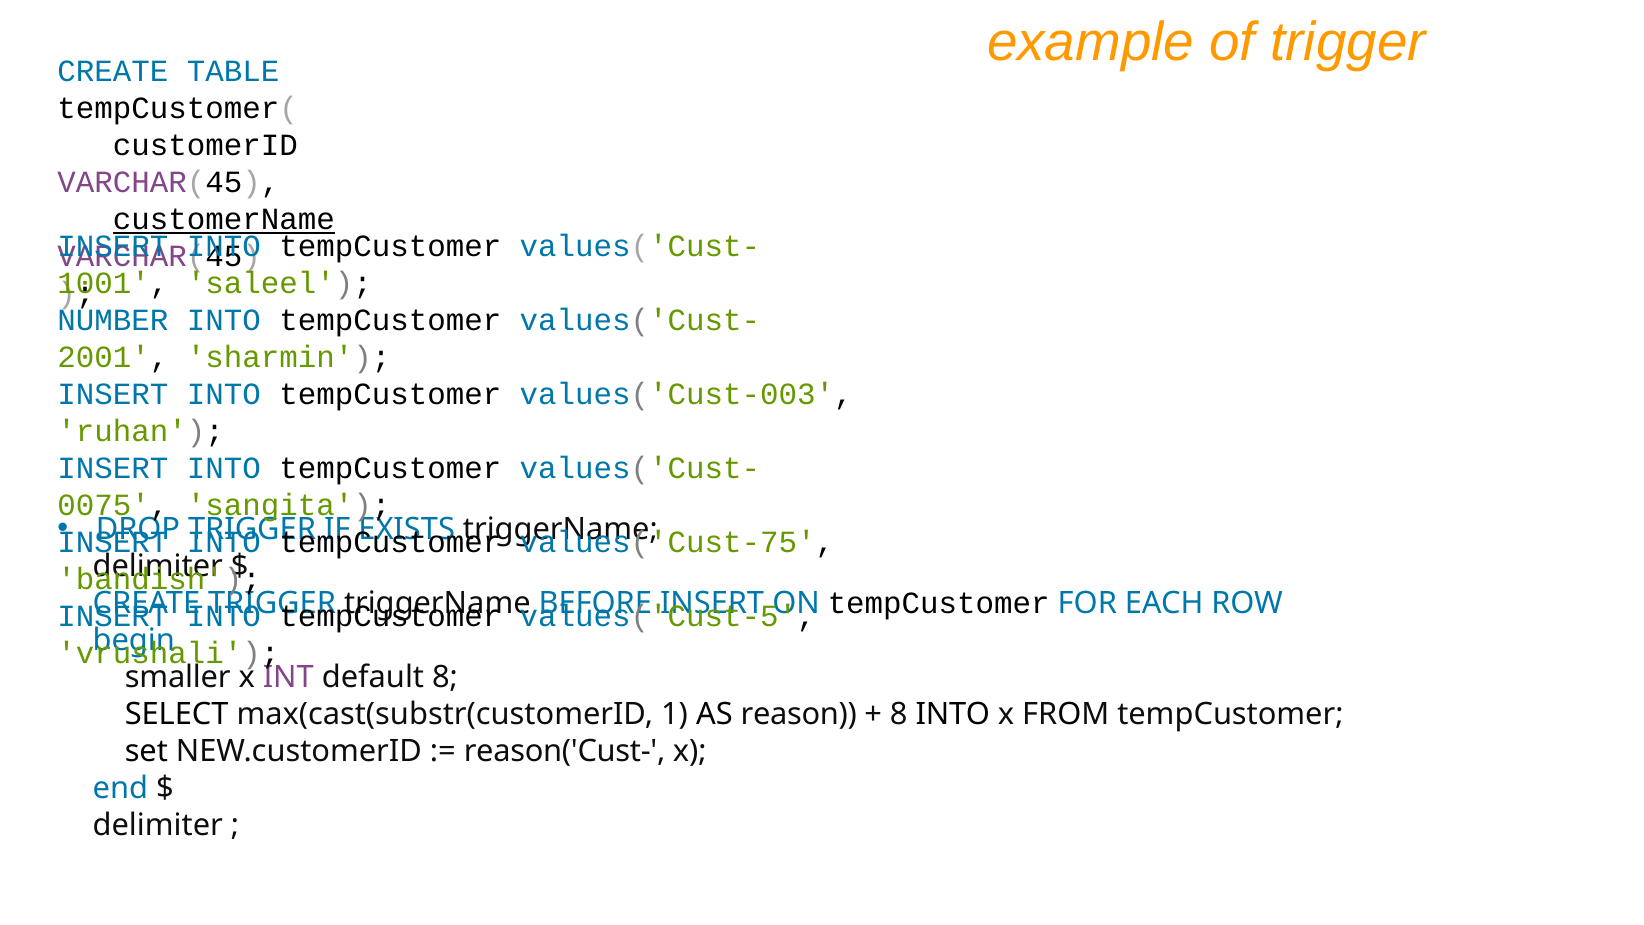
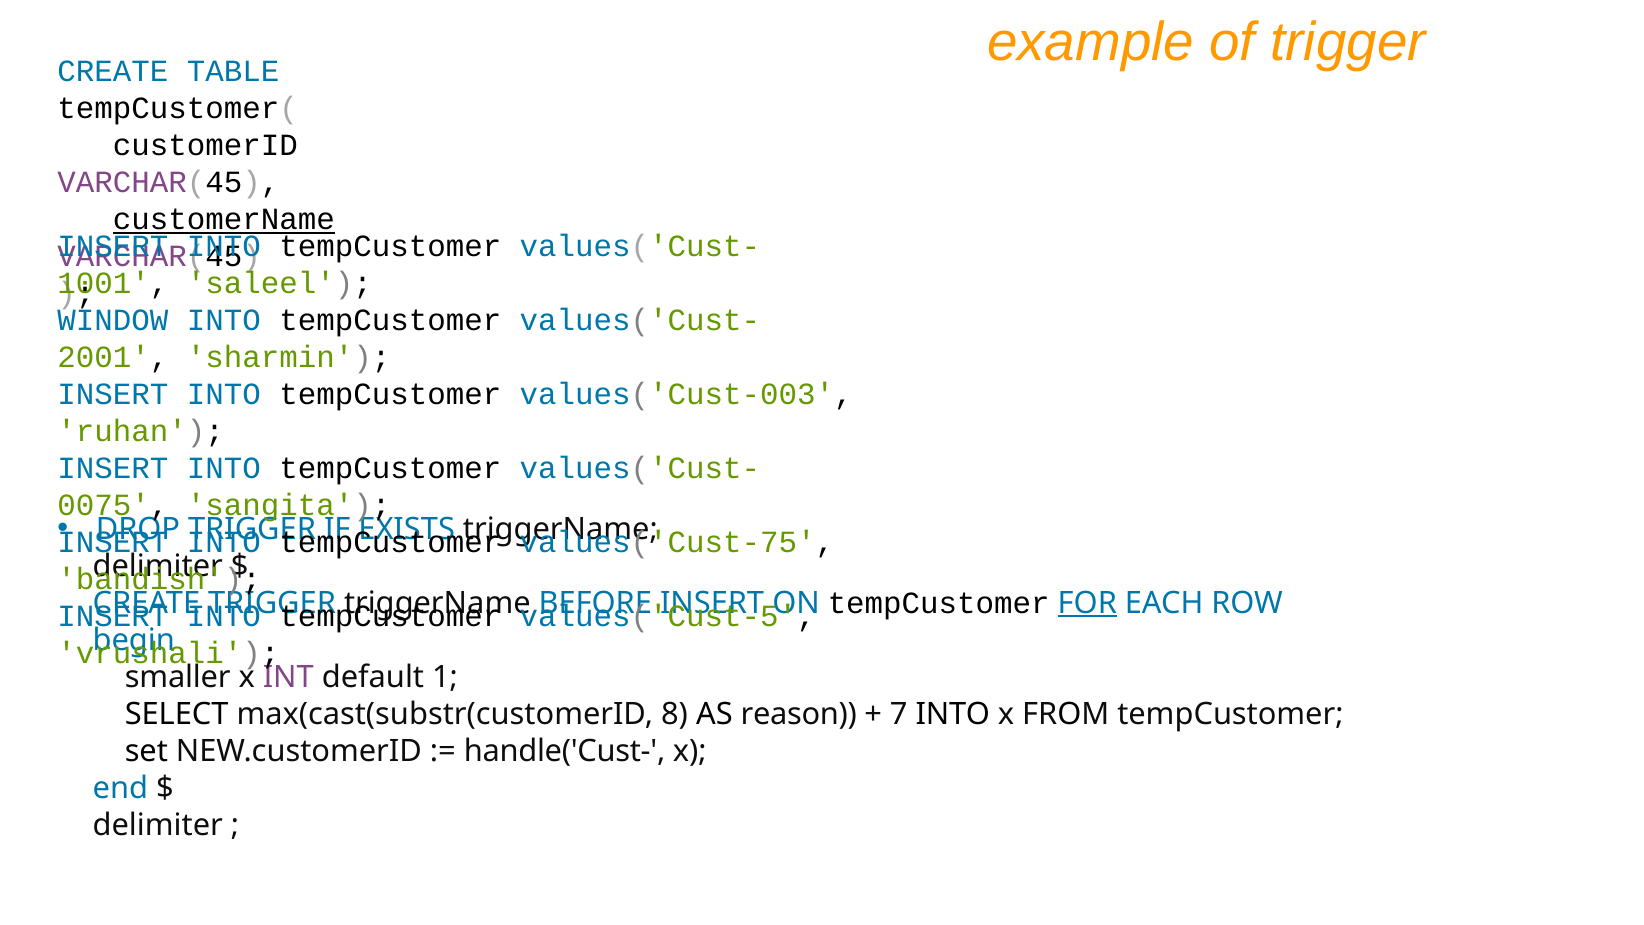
NUMBER: NUMBER -> WINDOW
FOR underline: none -> present
default 8: 8 -> 1
1: 1 -> 8
8 at (899, 714): 8 -> 7
reason('Cust-: reason('Cust- -> handle('Cust-
